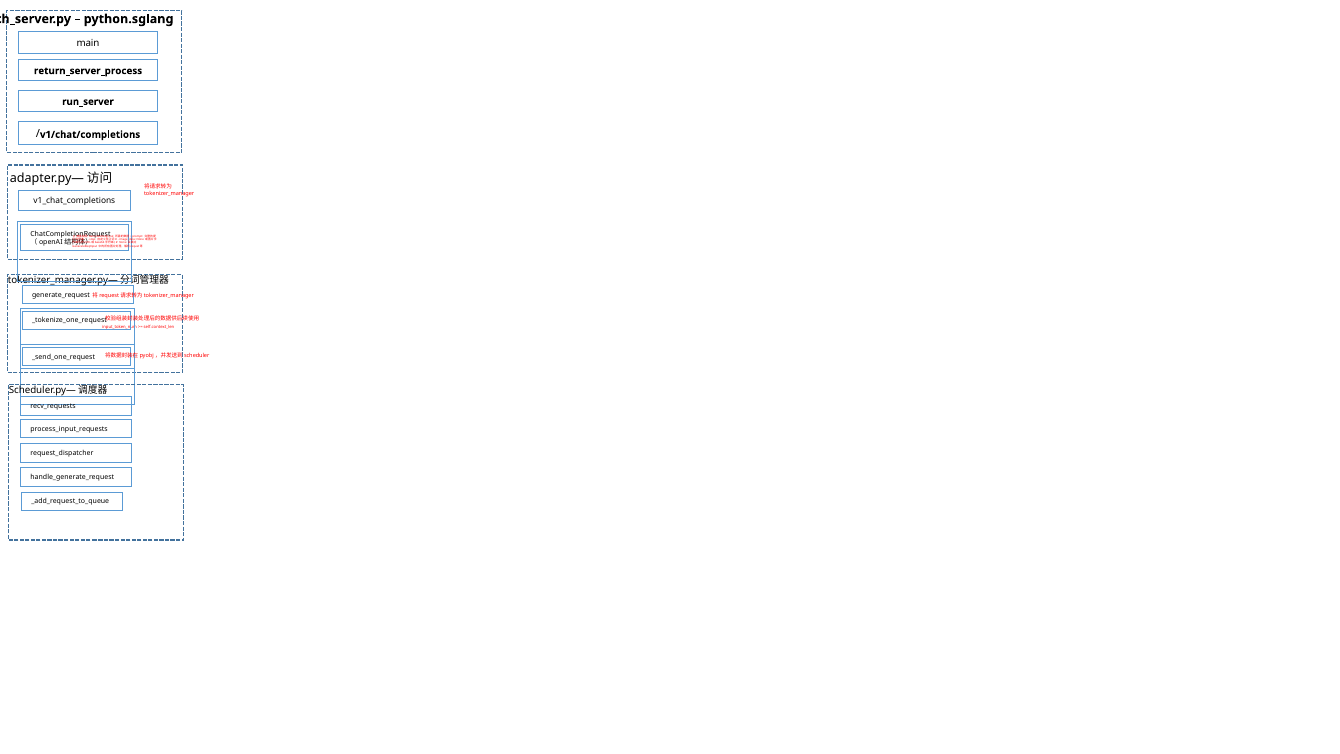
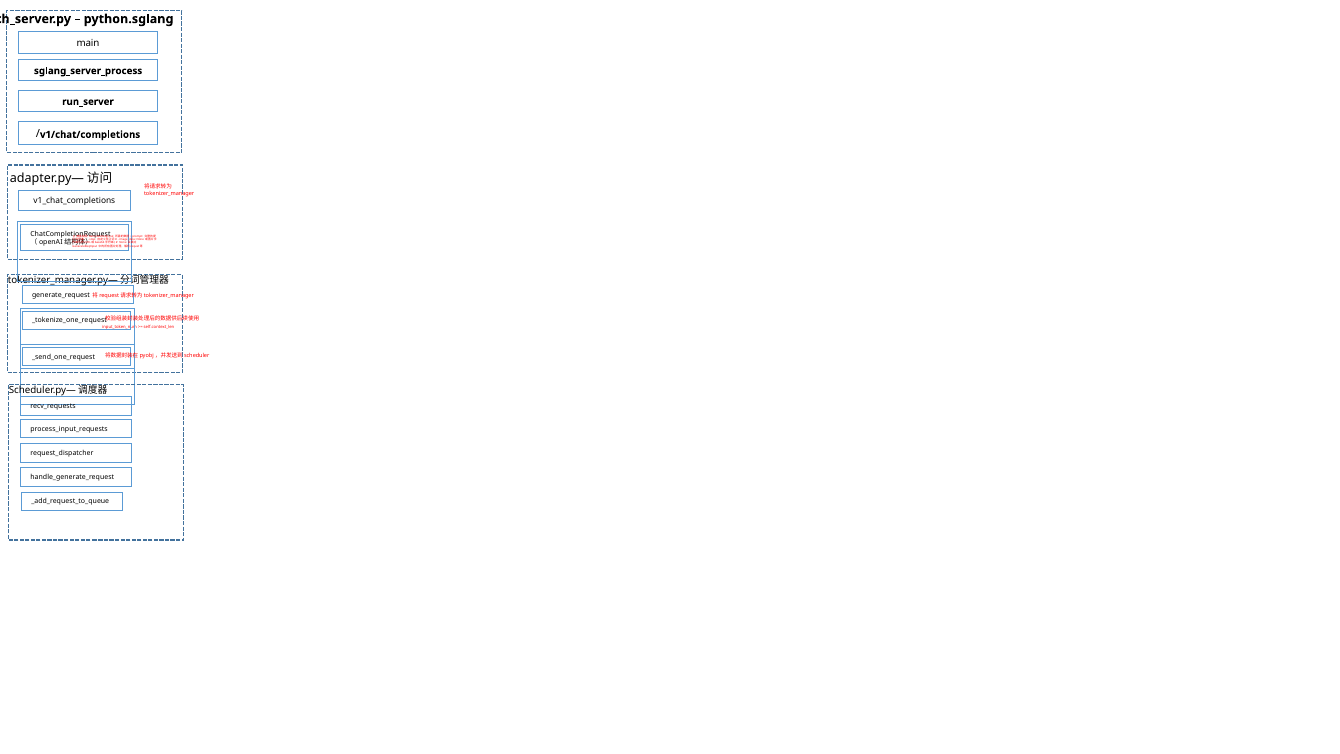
return_server_process: return_server_process -> sglang_server_process
